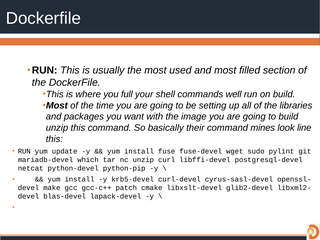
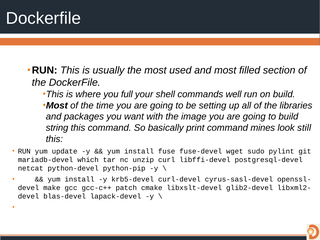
unzip at (57, 128): unzip -> string
their: their -> print
line: line -> still
